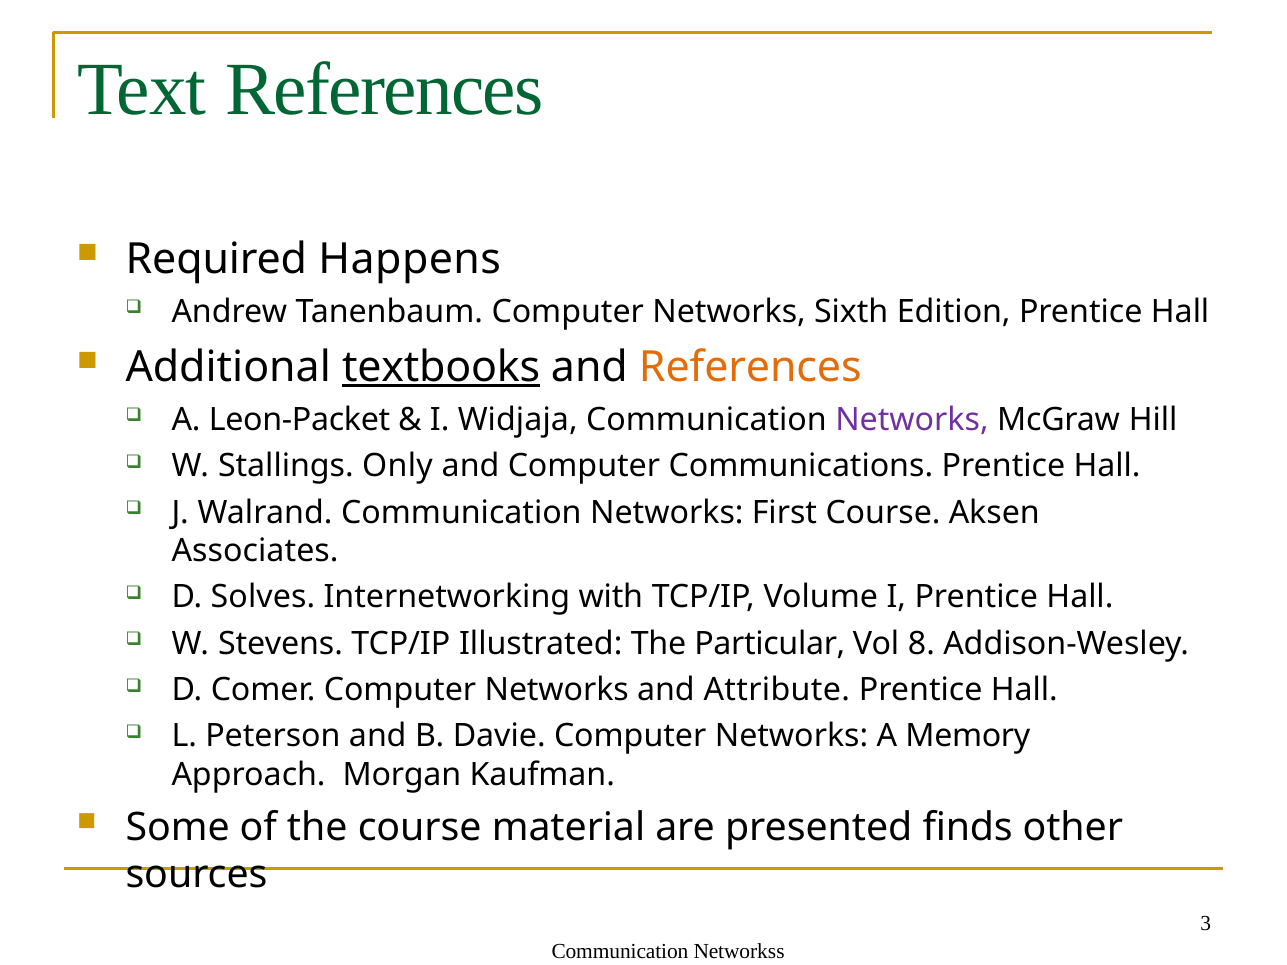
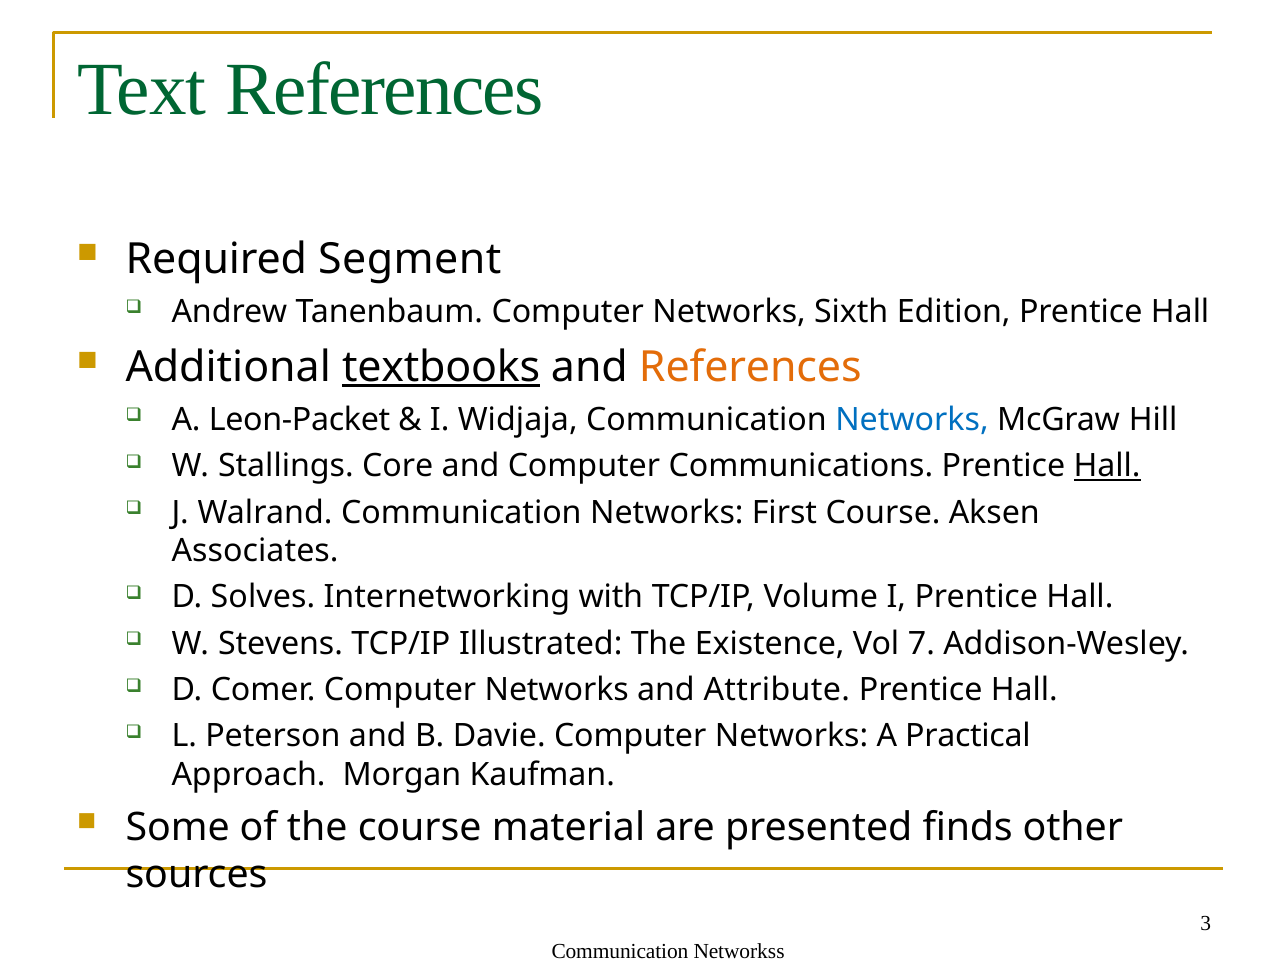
Happens: Happens -> Segment
Networks at (912, 420) colour: purple -> blue
Only: Only -> Core
Hall at (1107, 466) underline: none -> present
Particular: Particular -> Existence
8: 8 -> 7
Memory: Memory -> Practical
